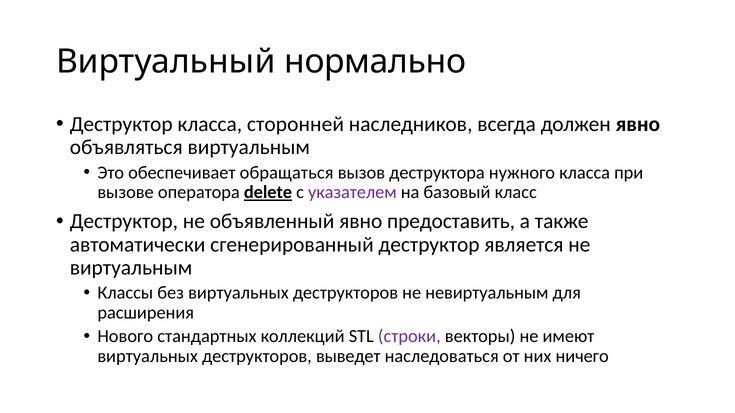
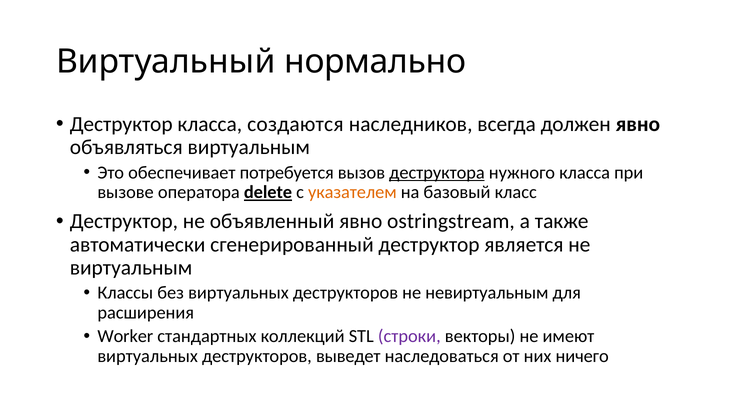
сторонней: сторонней -> создаются
обращаться: обращаться -> потребуется
деструктора underline: none -> present
указателем colour: purple -> orange
предоставить: предоставить -> ostringstream
Нового: Нового -> Worker
